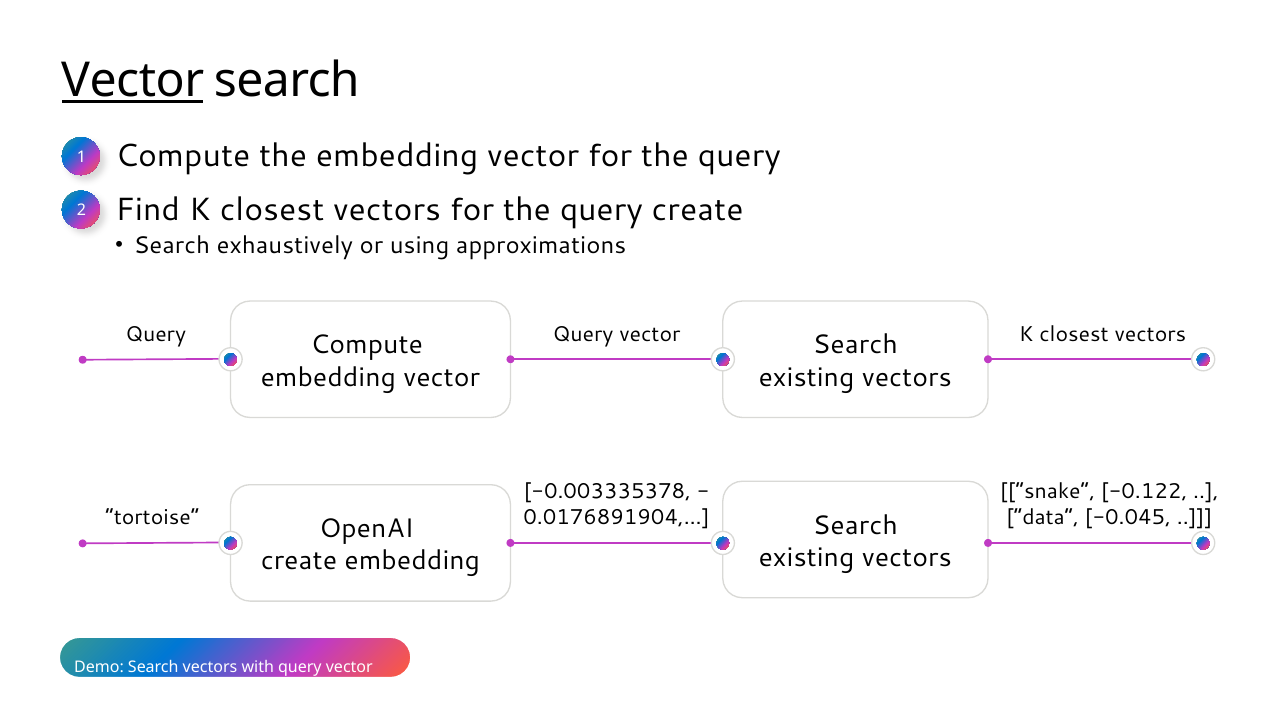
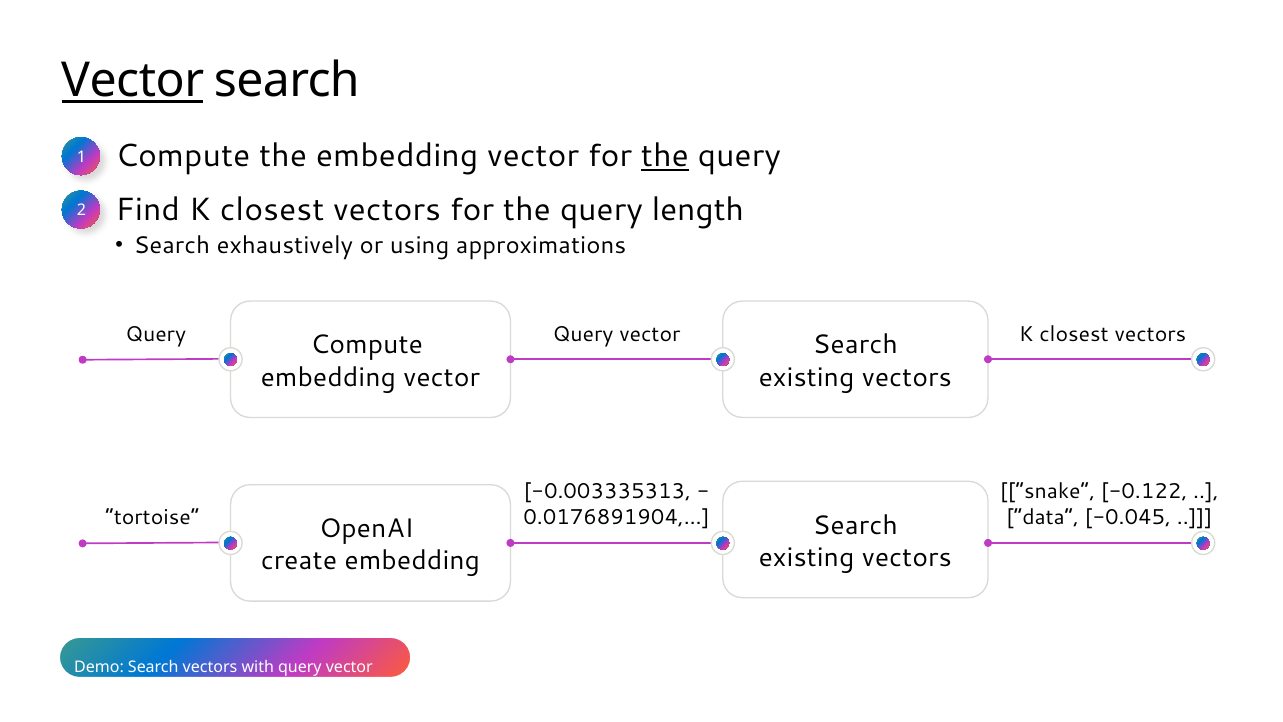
the at (665, 156) underline: none -> present
query create: create -> length
-0.003335378: -0.003335378 -> -0.003335313
